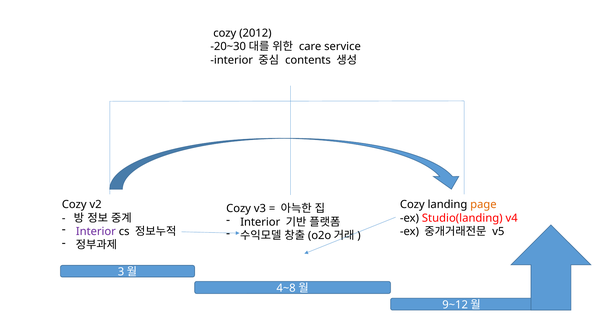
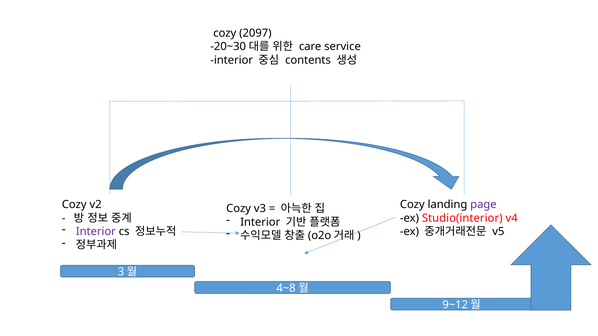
2012: 2012 -> 2097
page colour: orange -> purple
Studio(landing: Studio(landing -> Studio(interior
